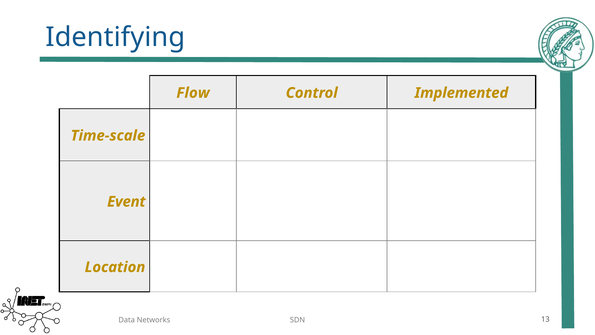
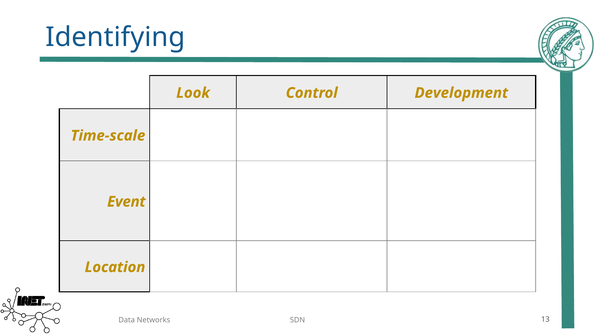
Flow: Flow -> Look
Implemented: Implemented -> Development
